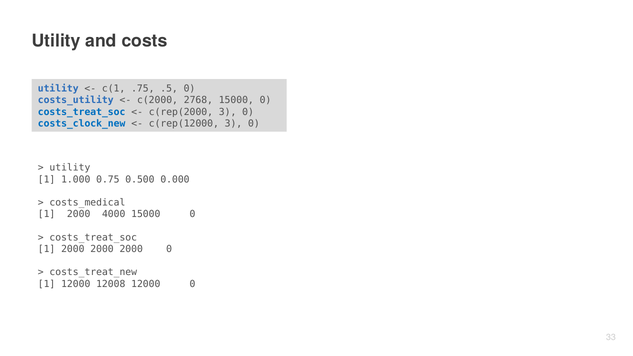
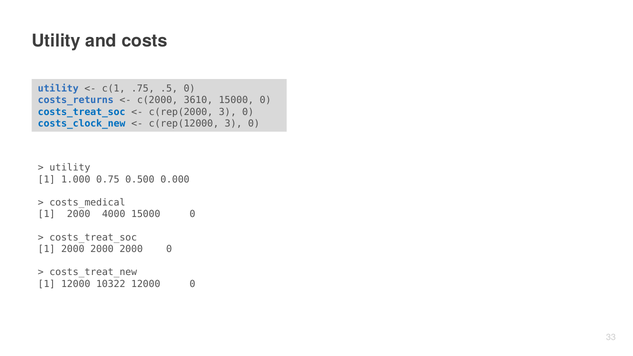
costs_utility: costs_utility -> costs_returns
2768: 2768 -> 3610
12008: 12008 -> 10322
